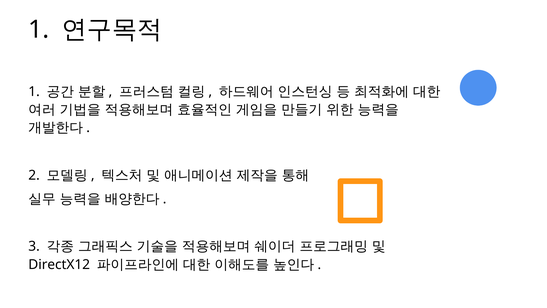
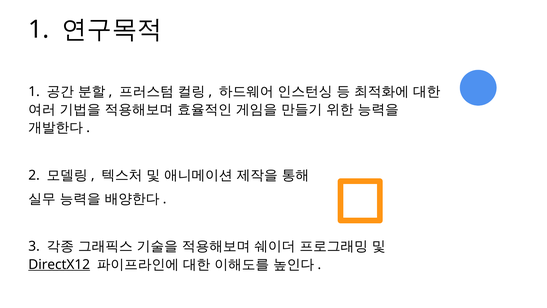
DirectX12 underline: none -> present
